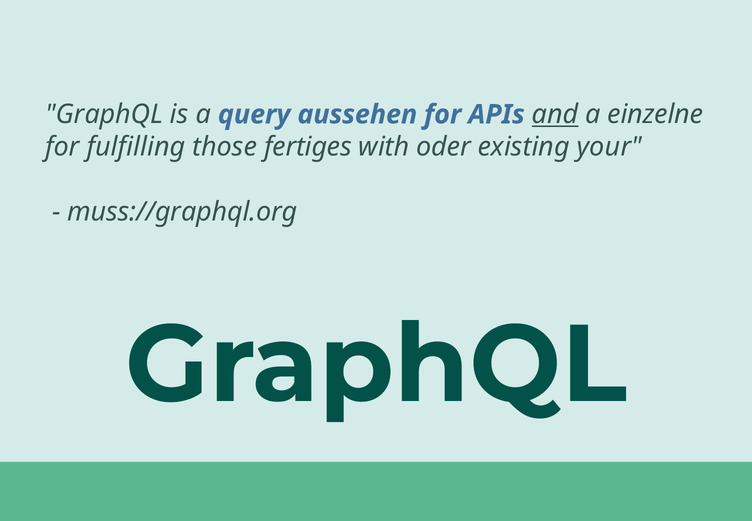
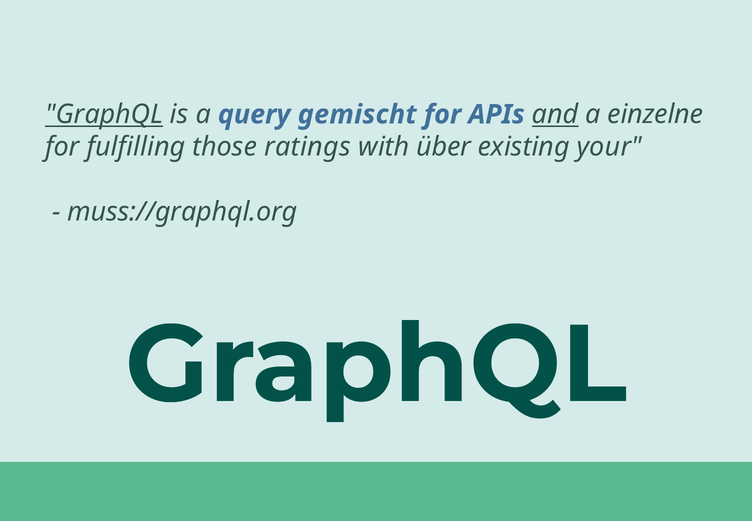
GraphQL at (104, 114) underline: none -> present
aussehen: aussehen -> gemischt
fertiges: fertiges -> ratings
oder: oder -> über
